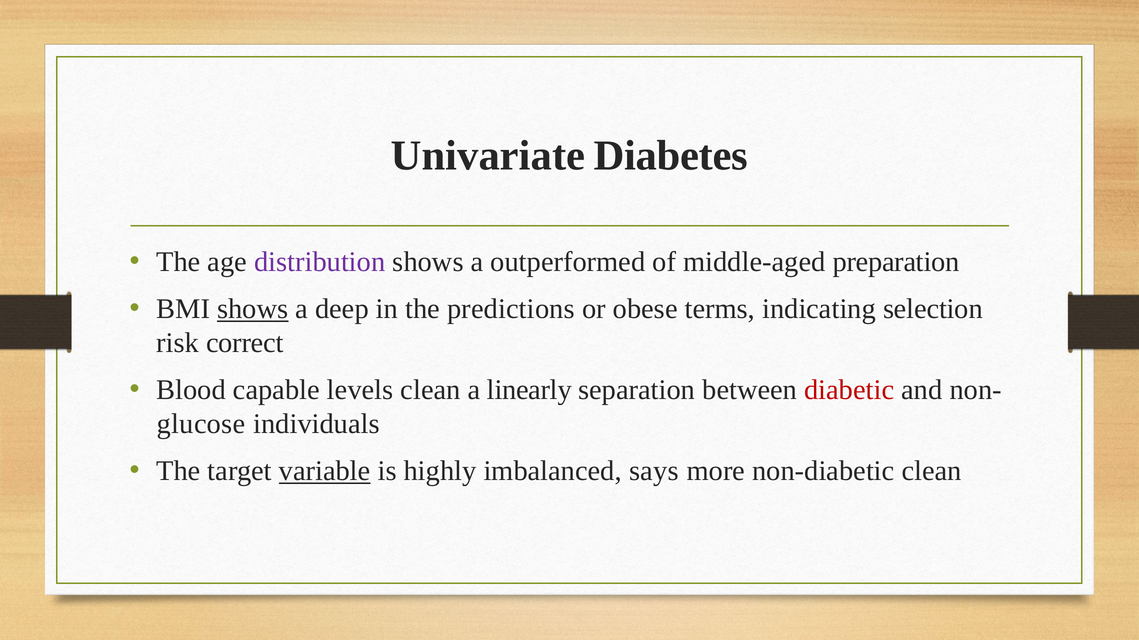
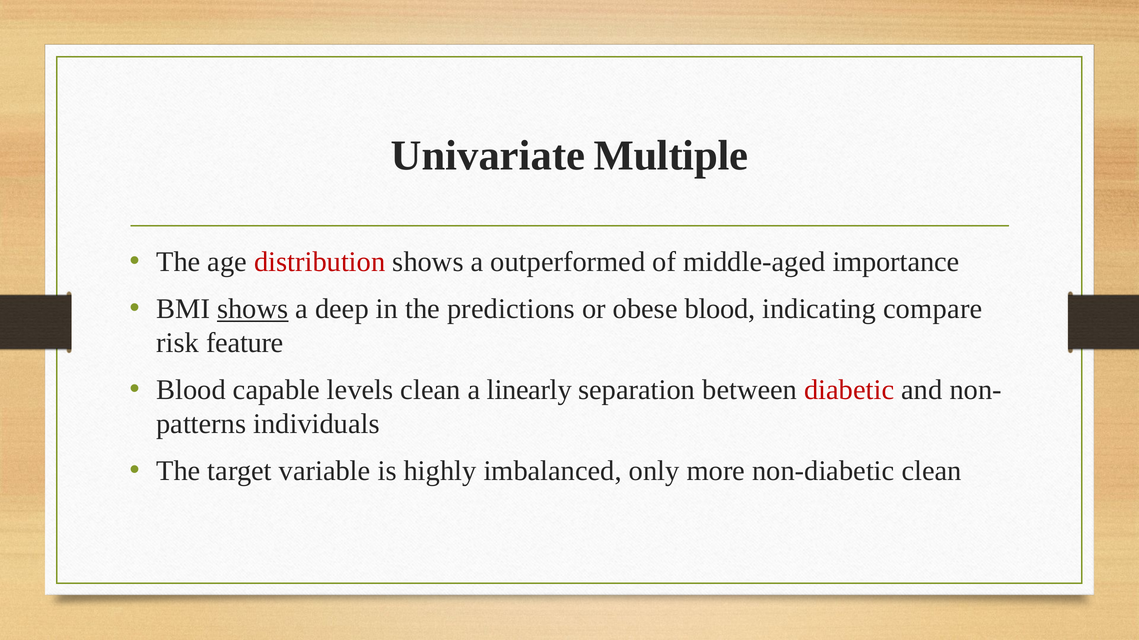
Diabetes: Diabetes -> Multiple
distribution colour: purple -> red
preparation: preparation -> importance
obese terms: terms -> blood
selection: selection -> compare
correct: correct -> feature
glucose: glucose -> patterns
variable underline: present -> none
says: says -> only
